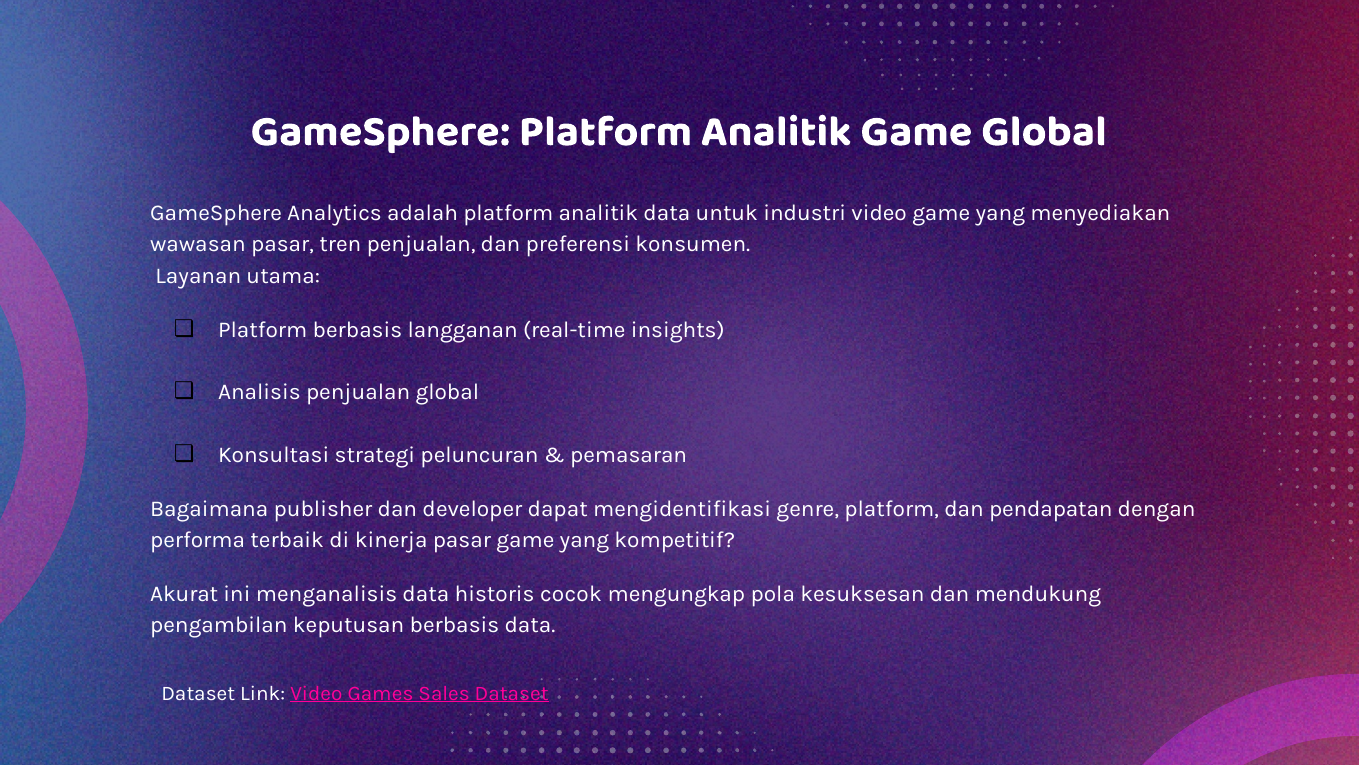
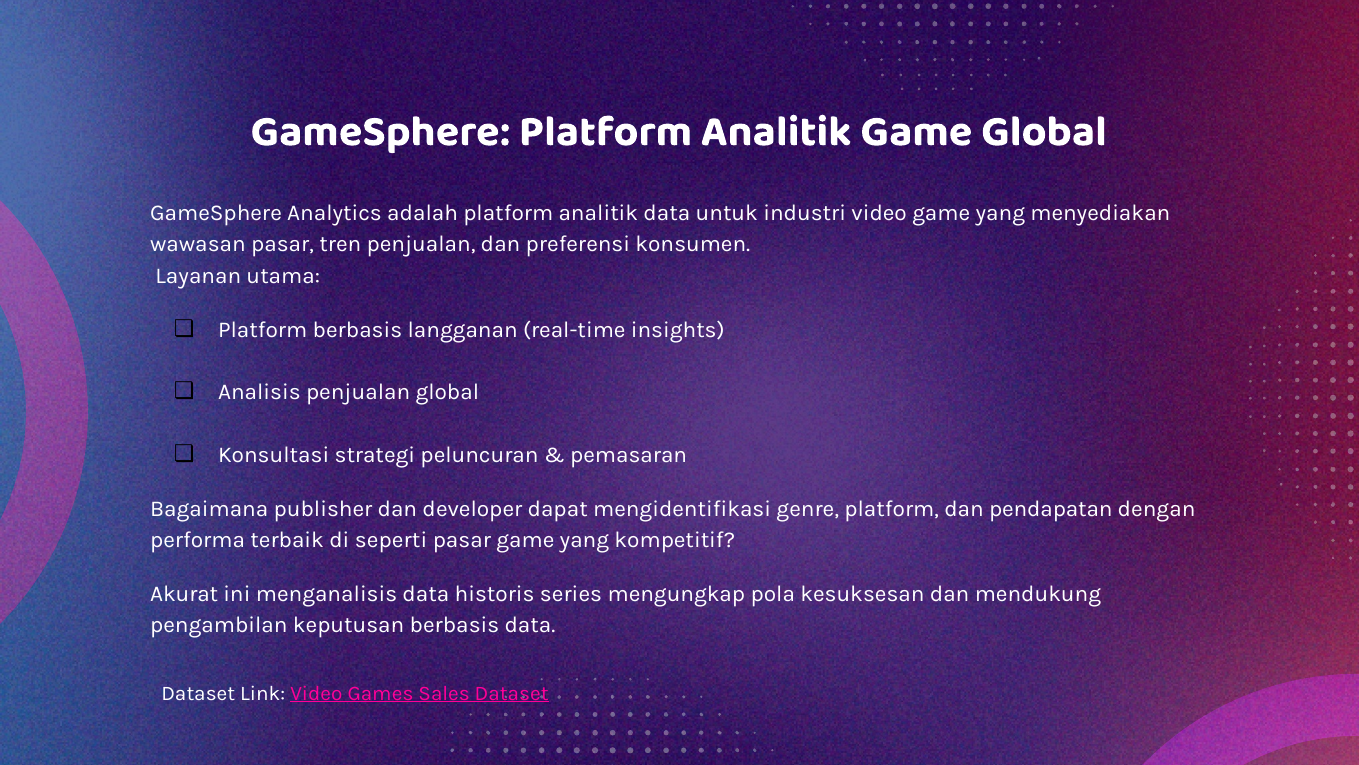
kinerja: kinerja -> seperti
cocok: cocok -> series
